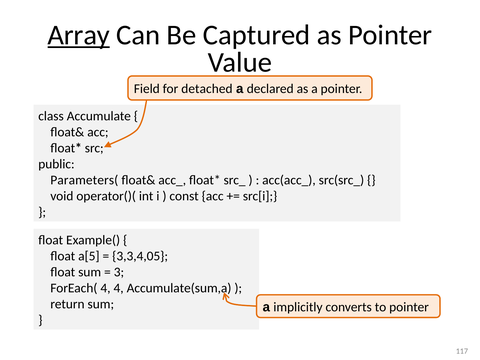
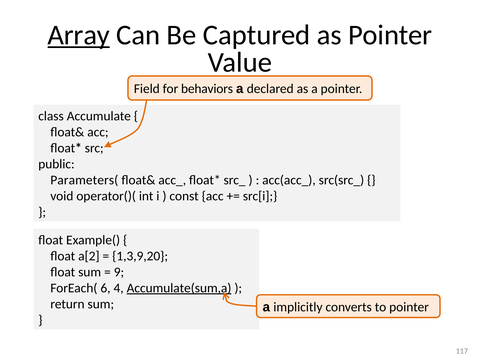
detached: detached -> behaviors
a[5: a[5 -> a[2
3,3,4,05: 3,3,4,05 -> 1,3,9,20
3: 3 -> 9
ForEach( 4: 4 -> 6
Accumulate(sum,a underline: none -> present
